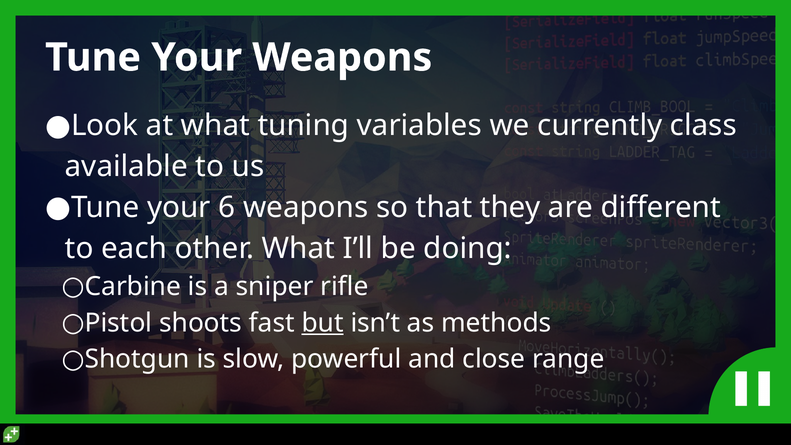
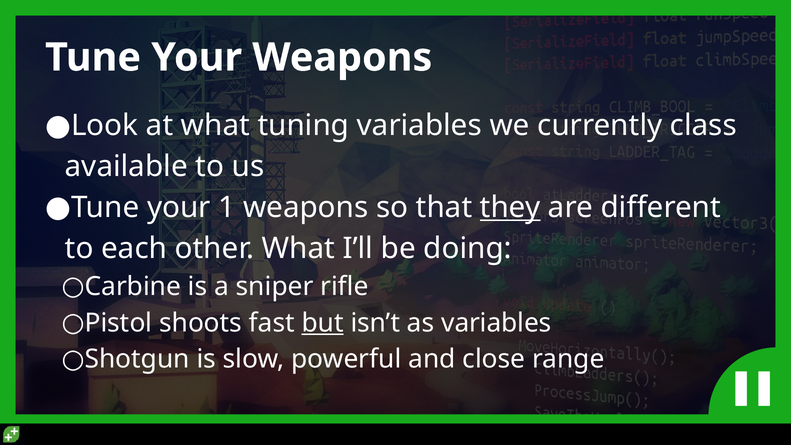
6: 6 -> 1
they underline: none -> present
as methods: methods -> variables
